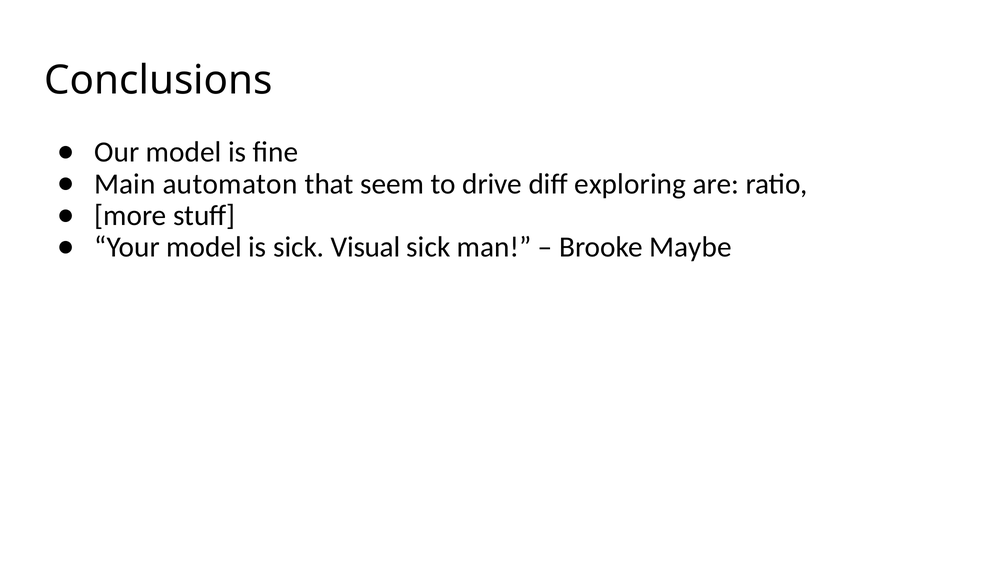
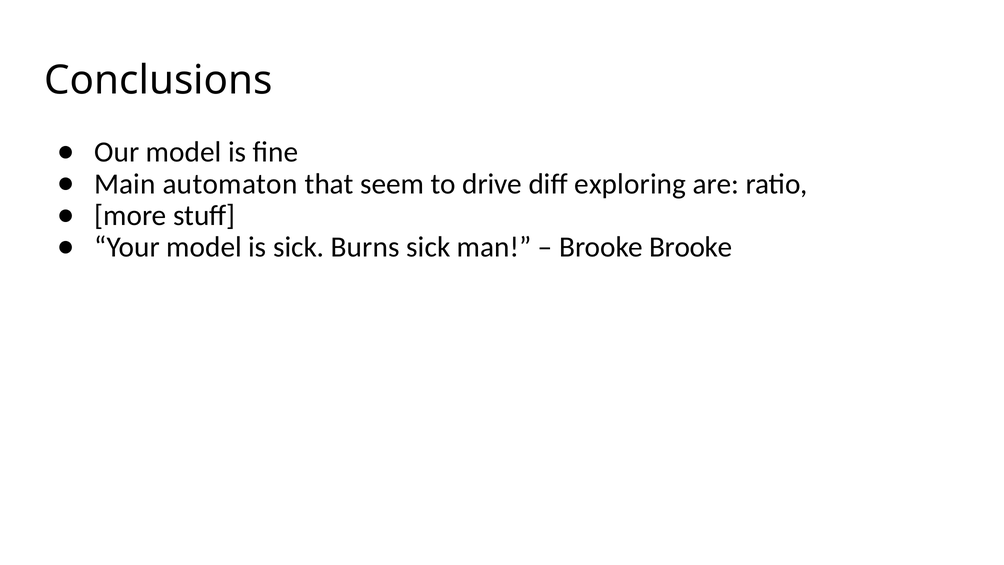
Visual: Visual -> Burns
Brooke Maybe: Maybe -> Brooke
